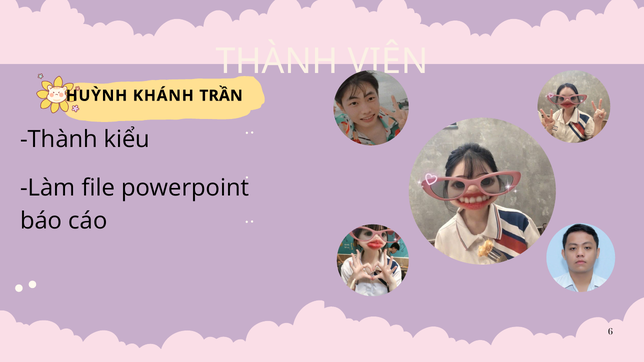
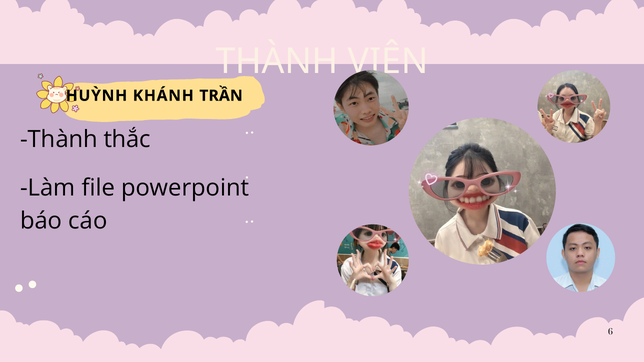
kiểu: kiểu -> thắc
